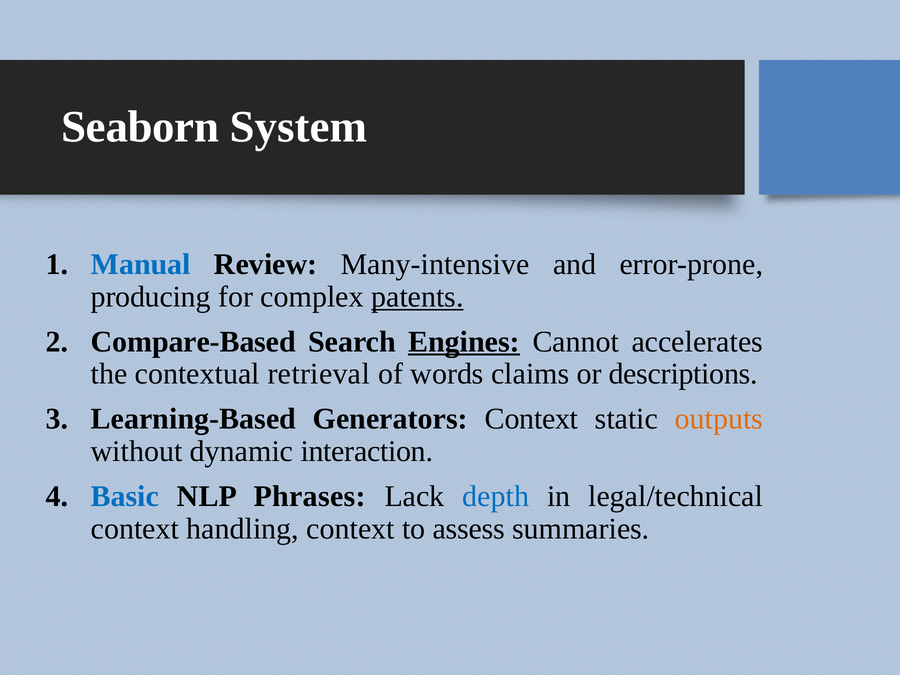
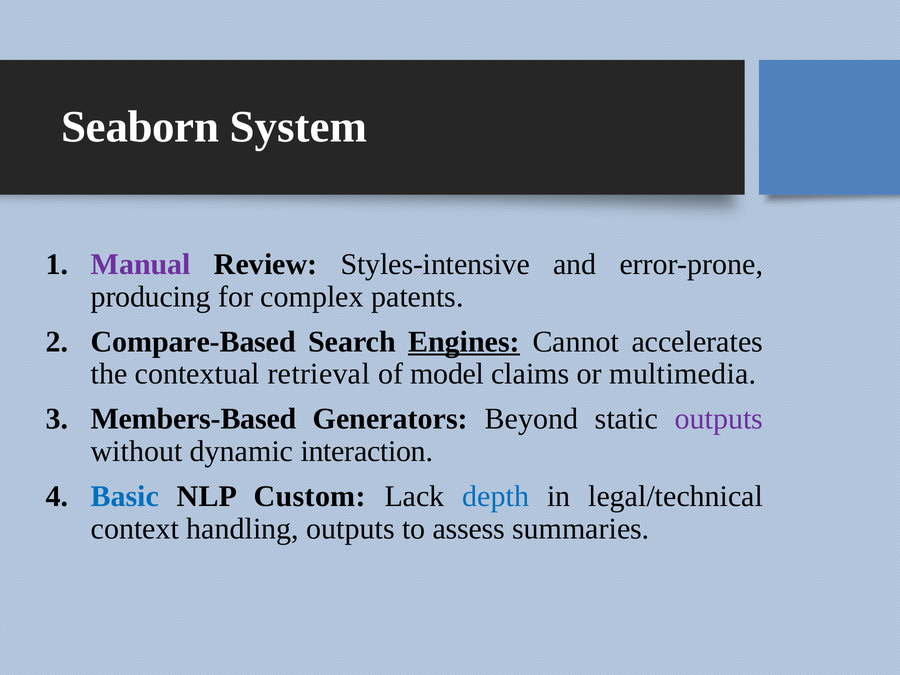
Manual colour: blue -> purple
Many-intensive: Many-intensive -> Styles-intensive
patents underline: present -> none
words: words -> model
descriptions: descriptions -> multimedia
Learning-Based: Learning-Based -> Members-Based
Generators Context: Context -> Beyond
outputs at (719, 419) colour: orange -> purple
Phrases: Phrases -> Custom
handling context: context -> outputs
